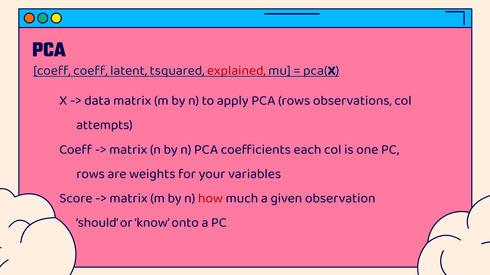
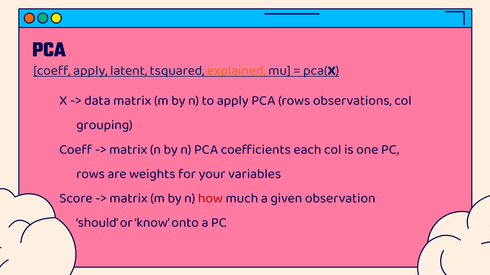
coeff coeff: coeff -> apply
explained colour: red -> orange
attempts: attempts -> grouping
